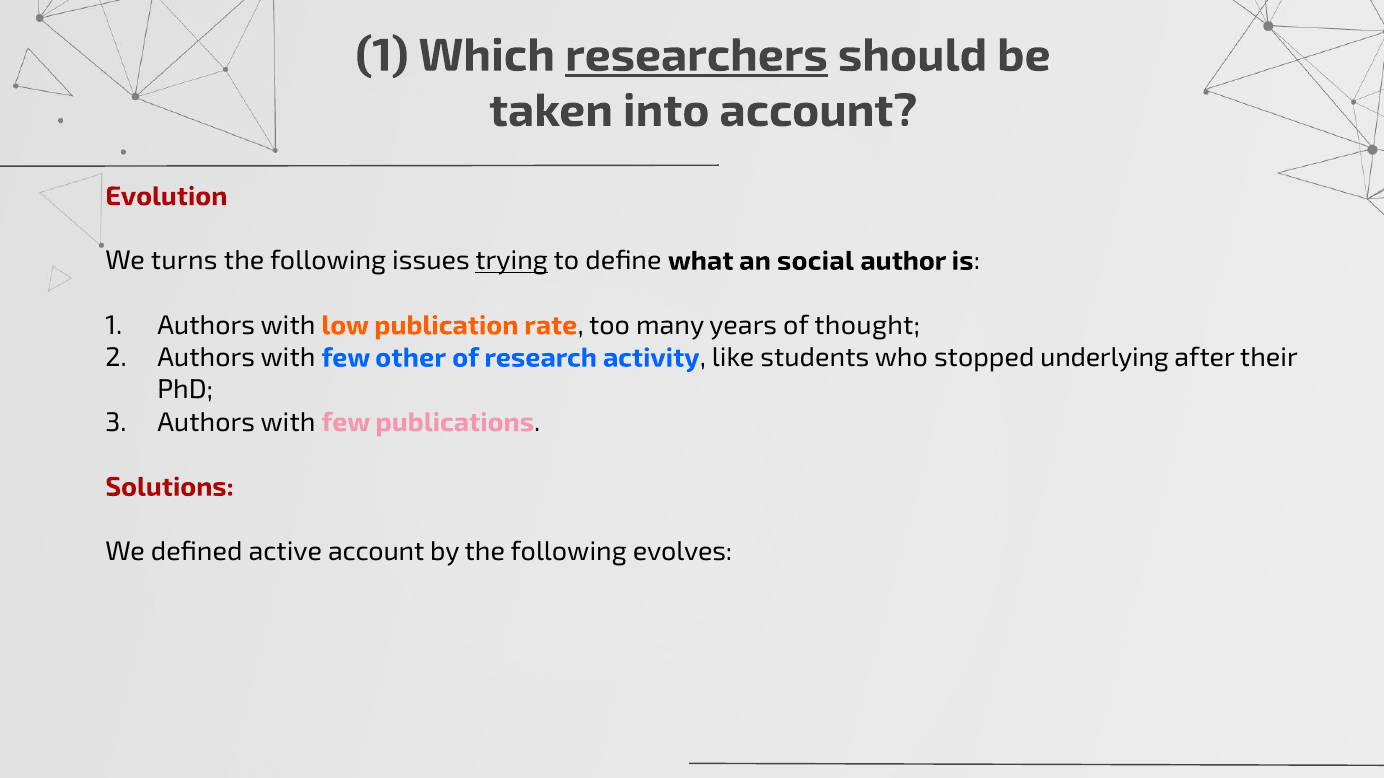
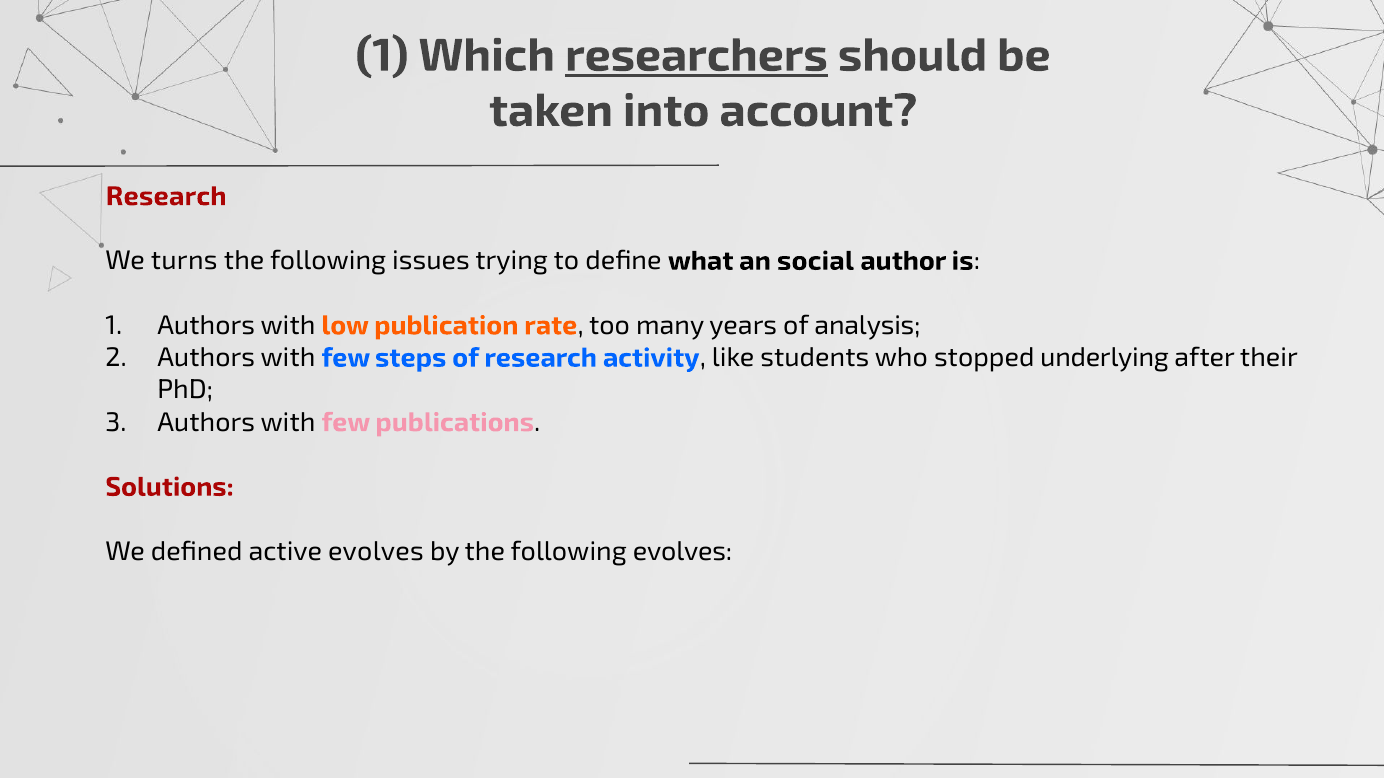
Evolution at (166, 196): Evolution -> Research
trying underline: present -> none
thought: thought -> analysis
other: other -> steps
active account: account -> evolves
